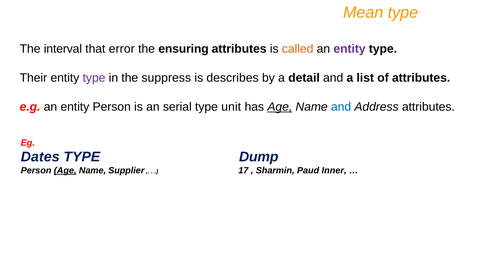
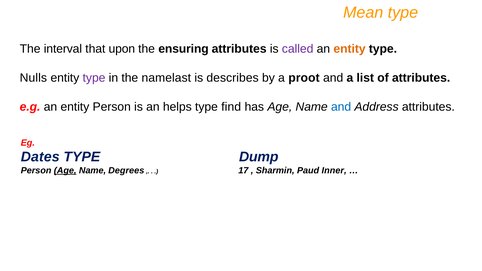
error: error -> upon
called colour: orange -> purple
entity at (350, 49) colour: purple -> orange
Their: Their -> Nulls
suppress: suppress -> namelast
detail: detail -> proot
serial: serial -> helps
unit: unit -> find
Age at (280, 107) underline: present -> none
Supplier: Supplier -> Degrees
